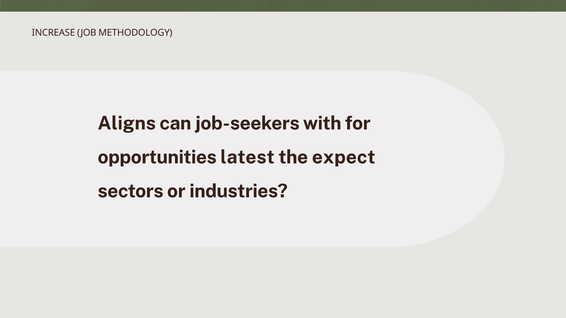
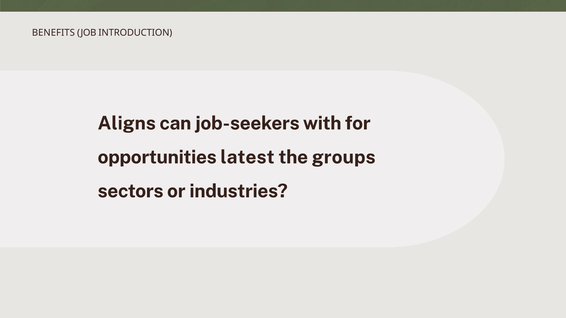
INCREASE: INCREASE -> BENEFITS
METHODOLOGY: METHODOLOGY -> INTRODUCTION
expect: expect -> groups
